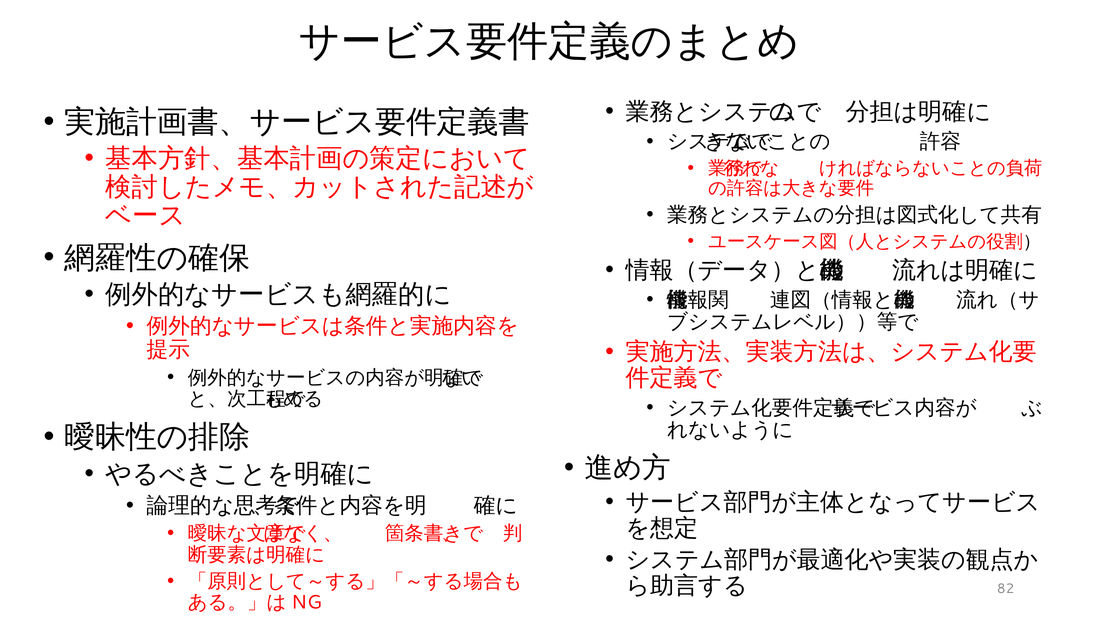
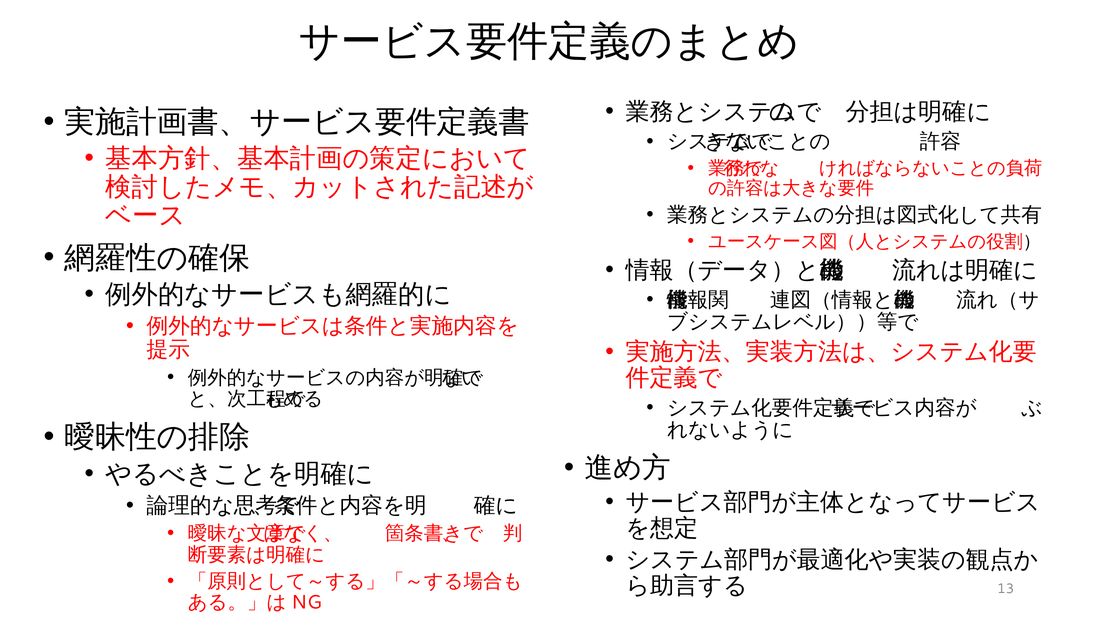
82: 82 -> 13
